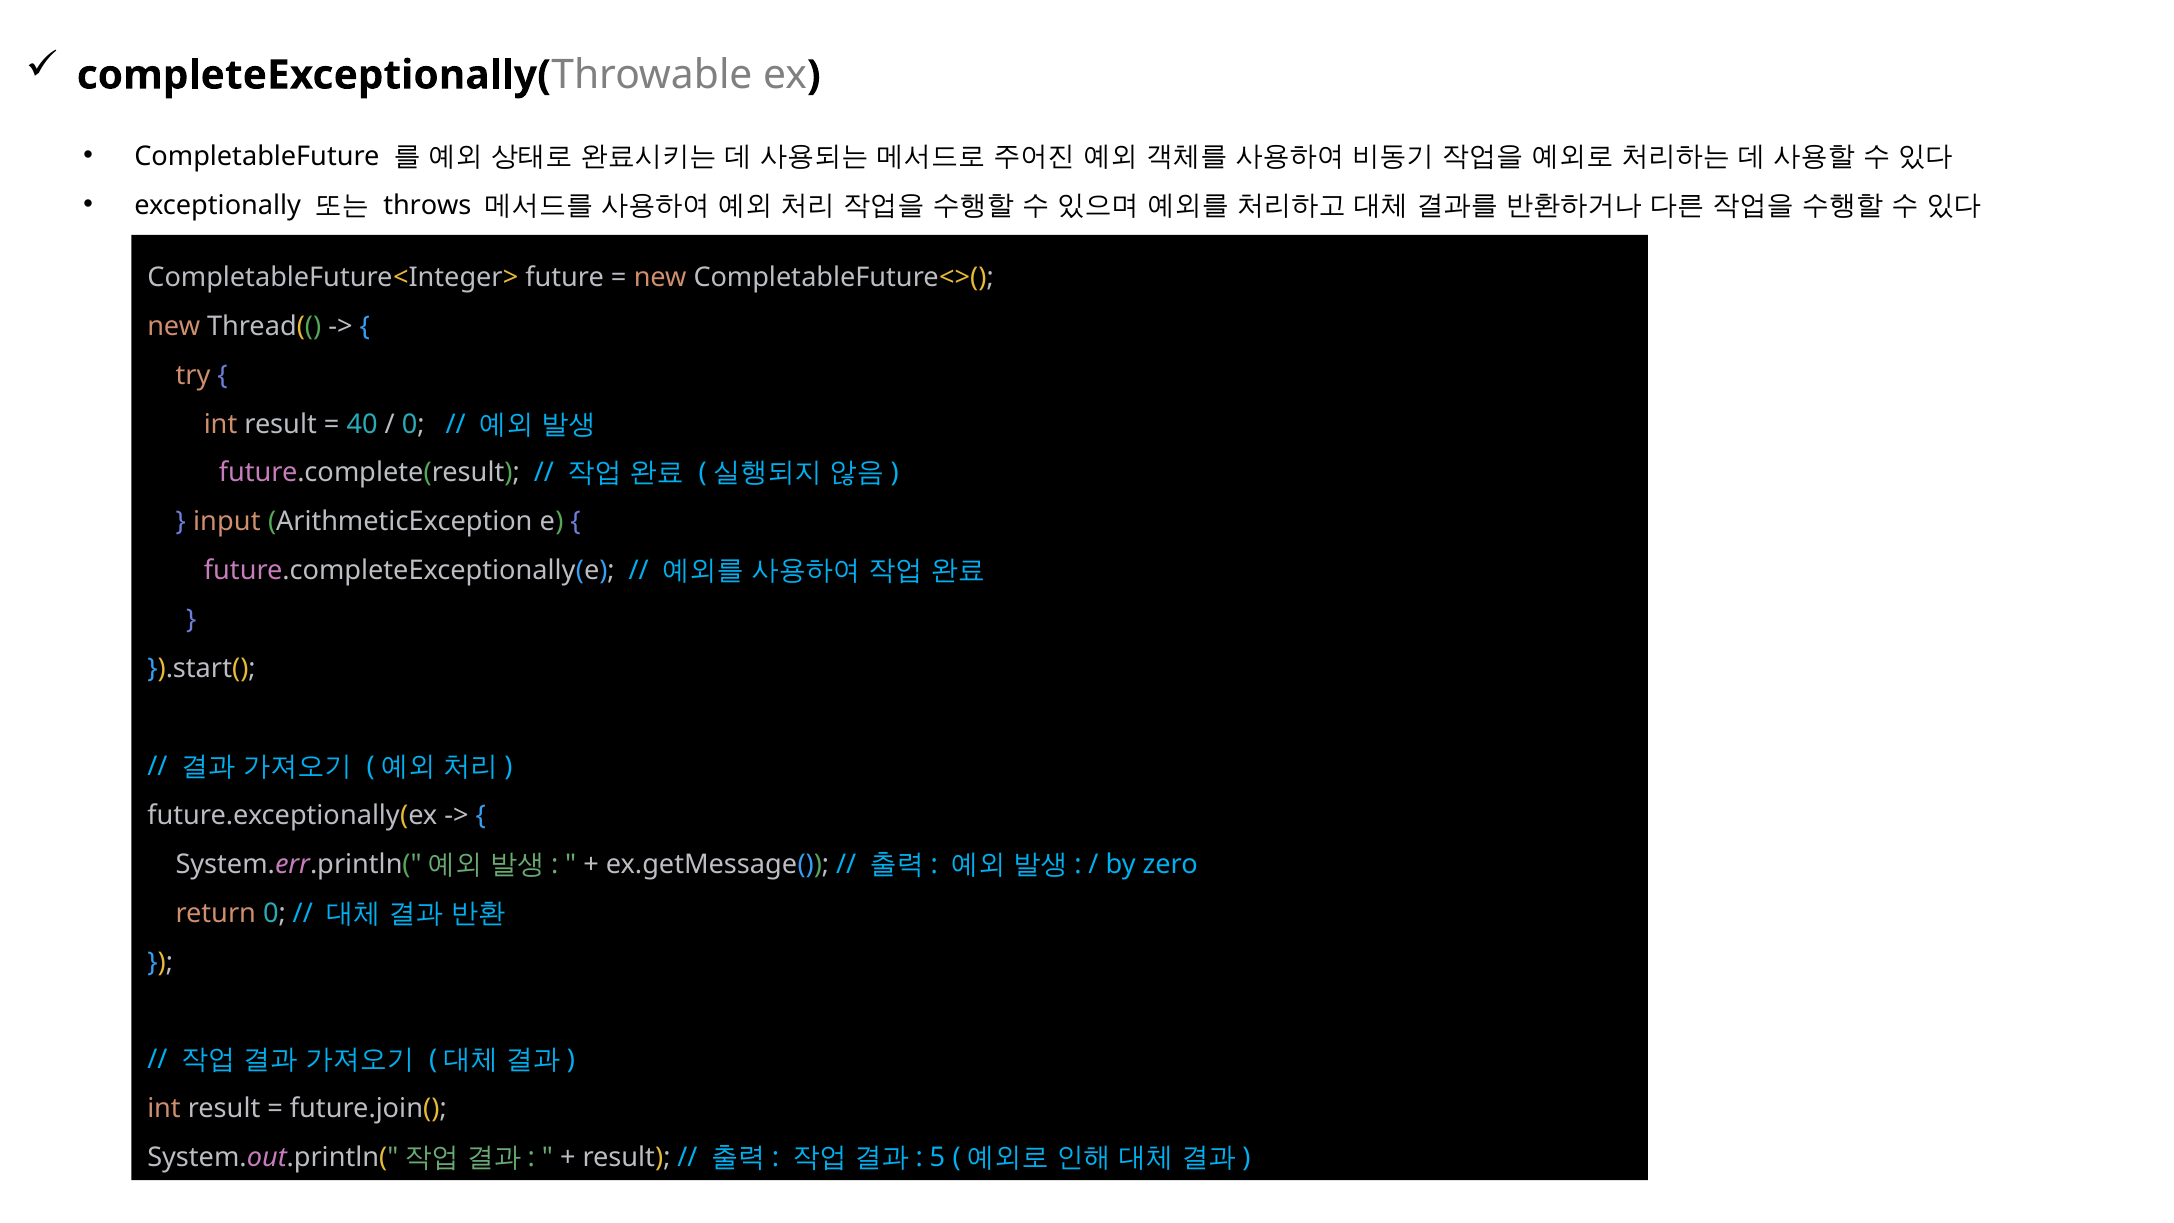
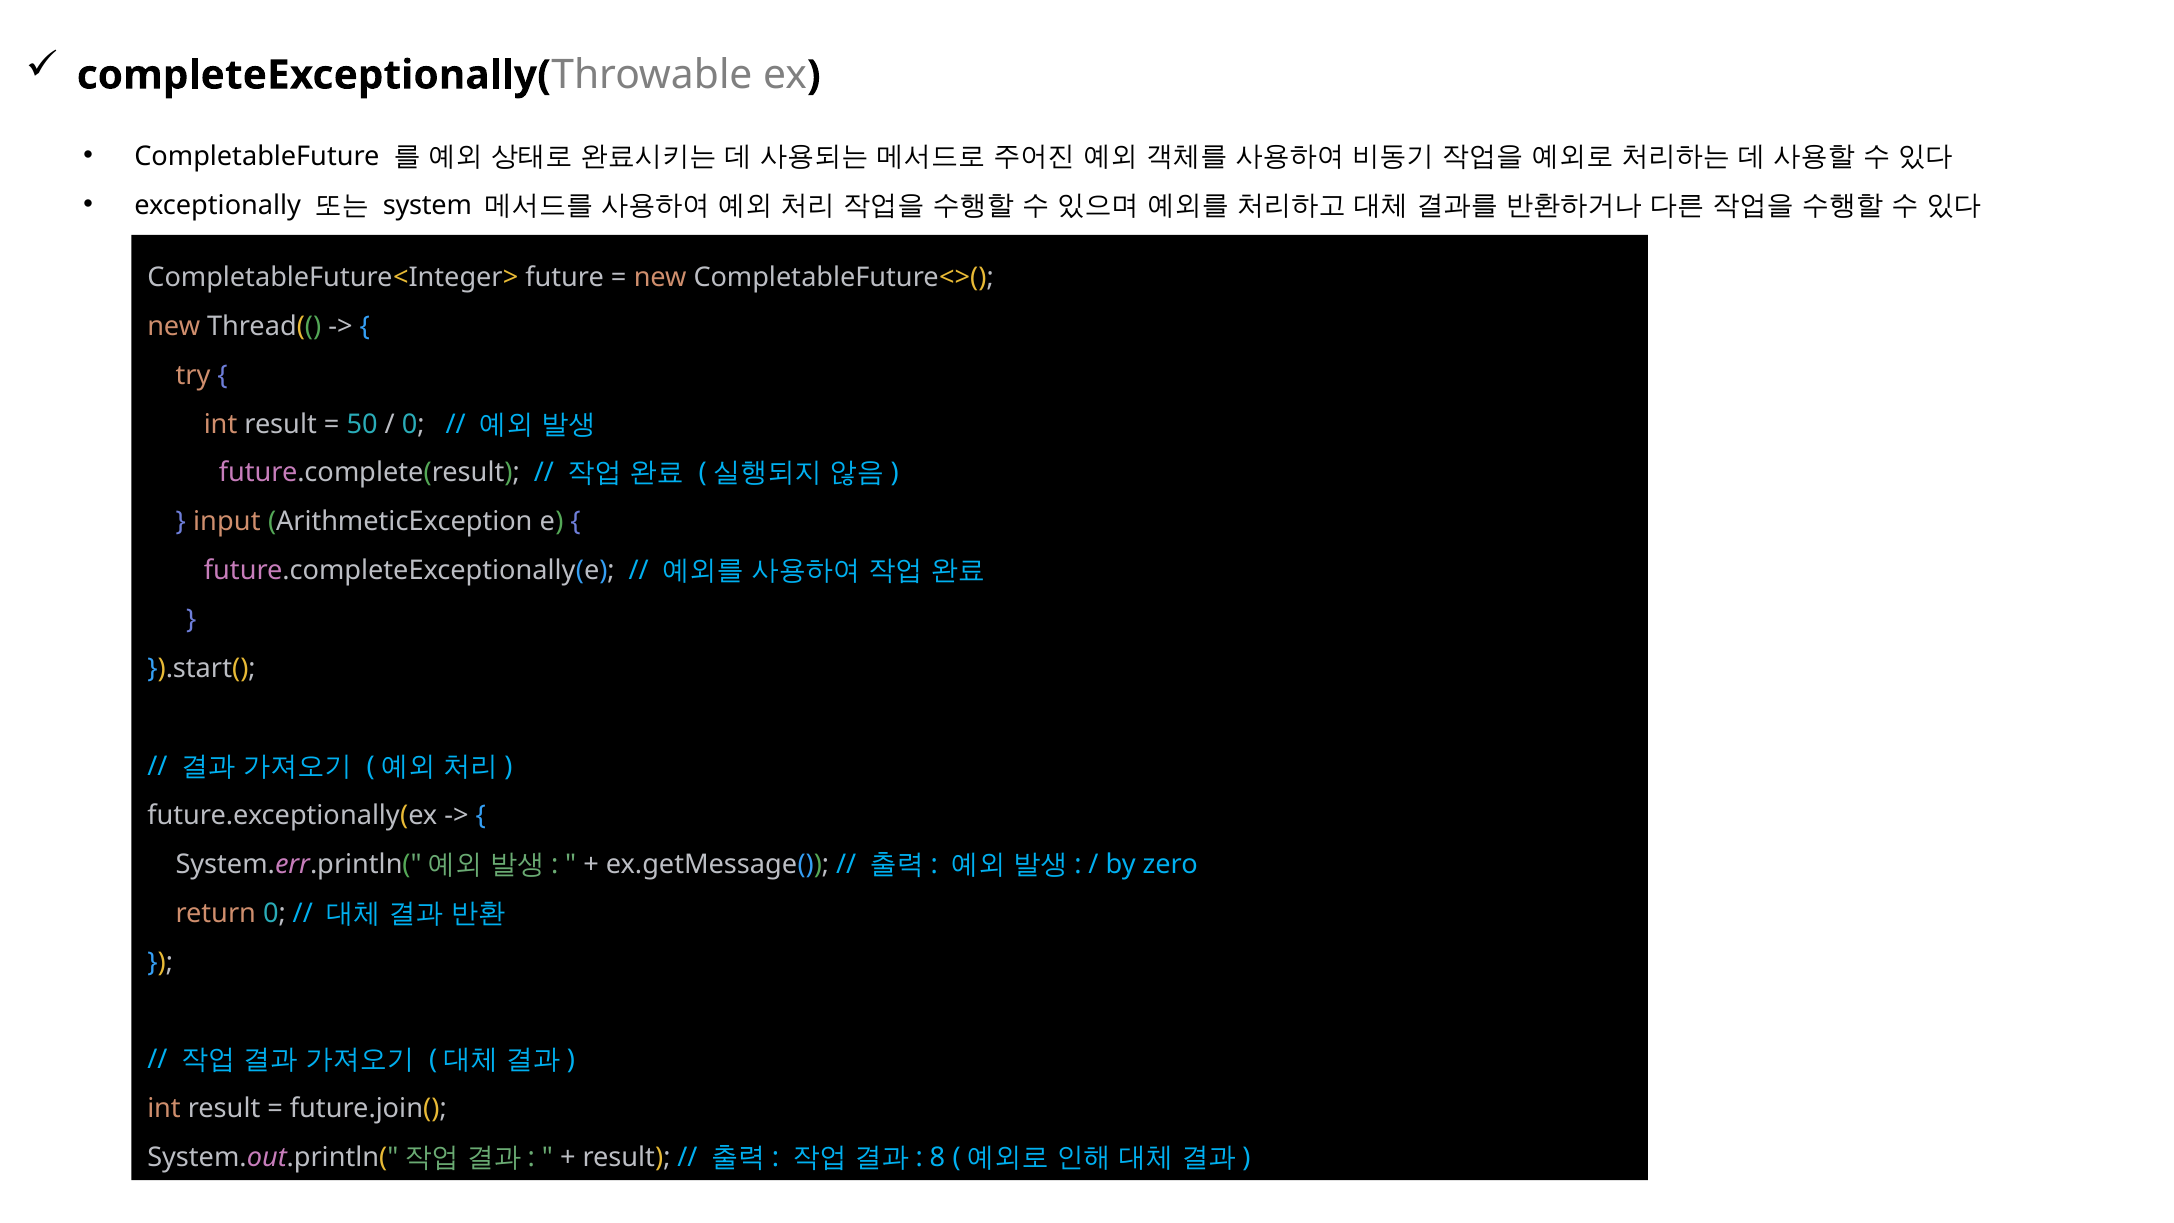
throws: throws -> system
40: 40 -> 50
5: 5 -> 8
